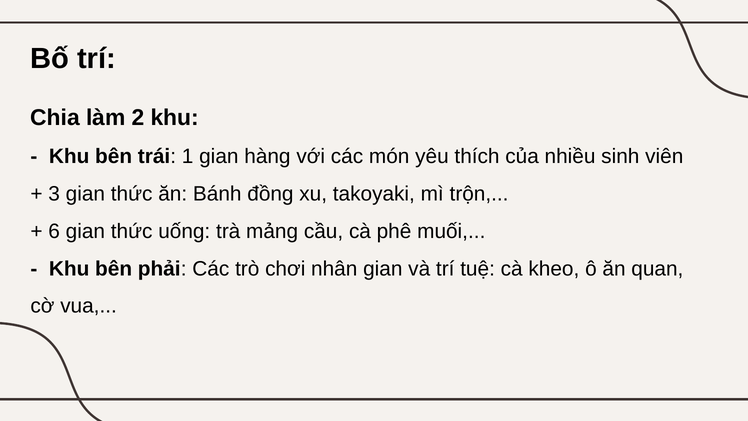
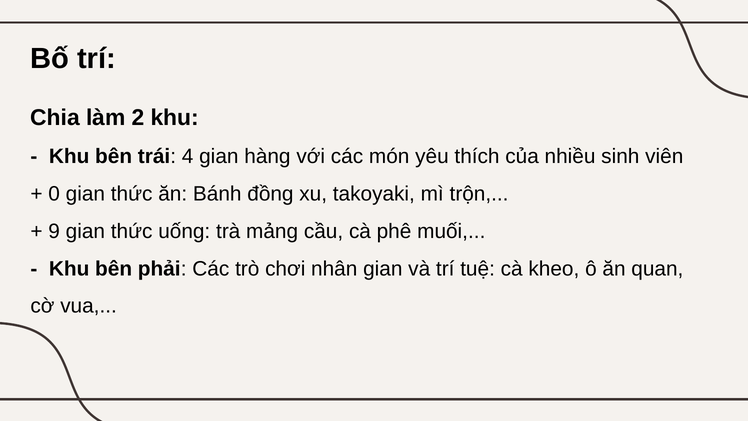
1: 1 -> 4
3: 3 -> 0
6: 6 -> 9
